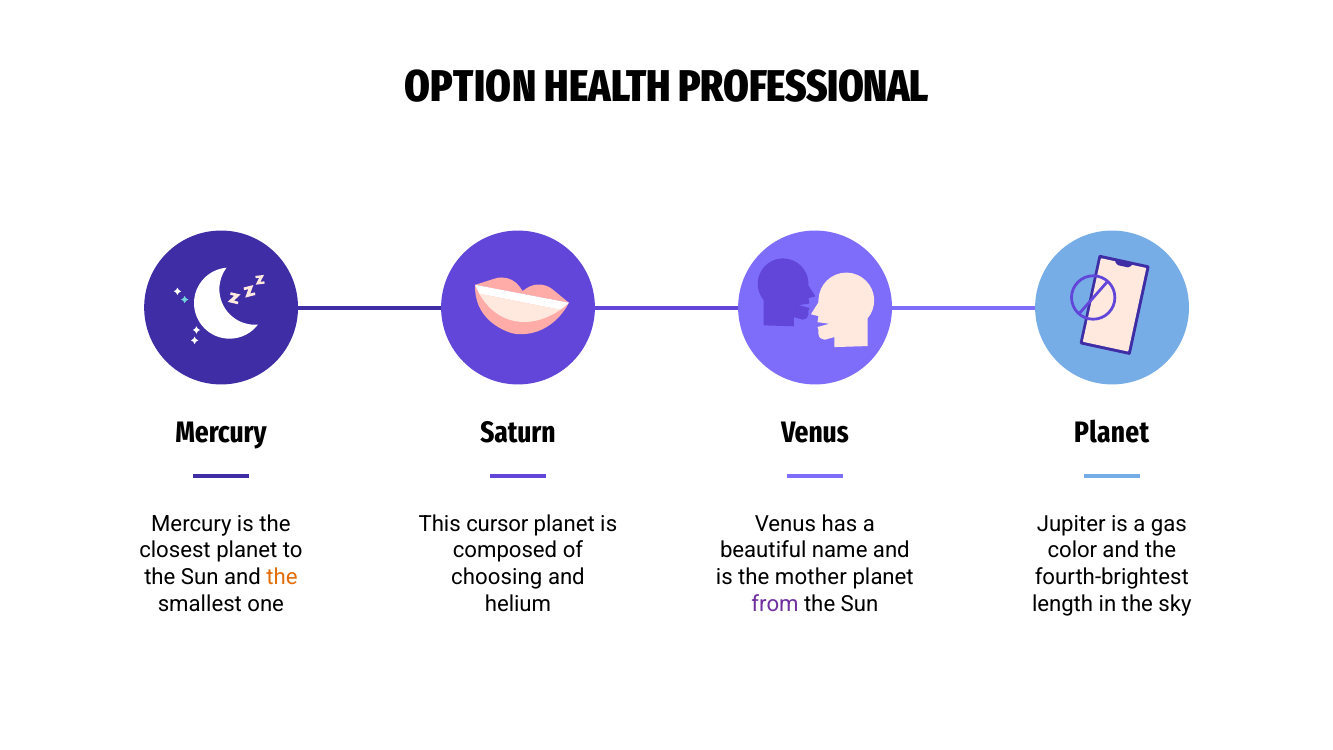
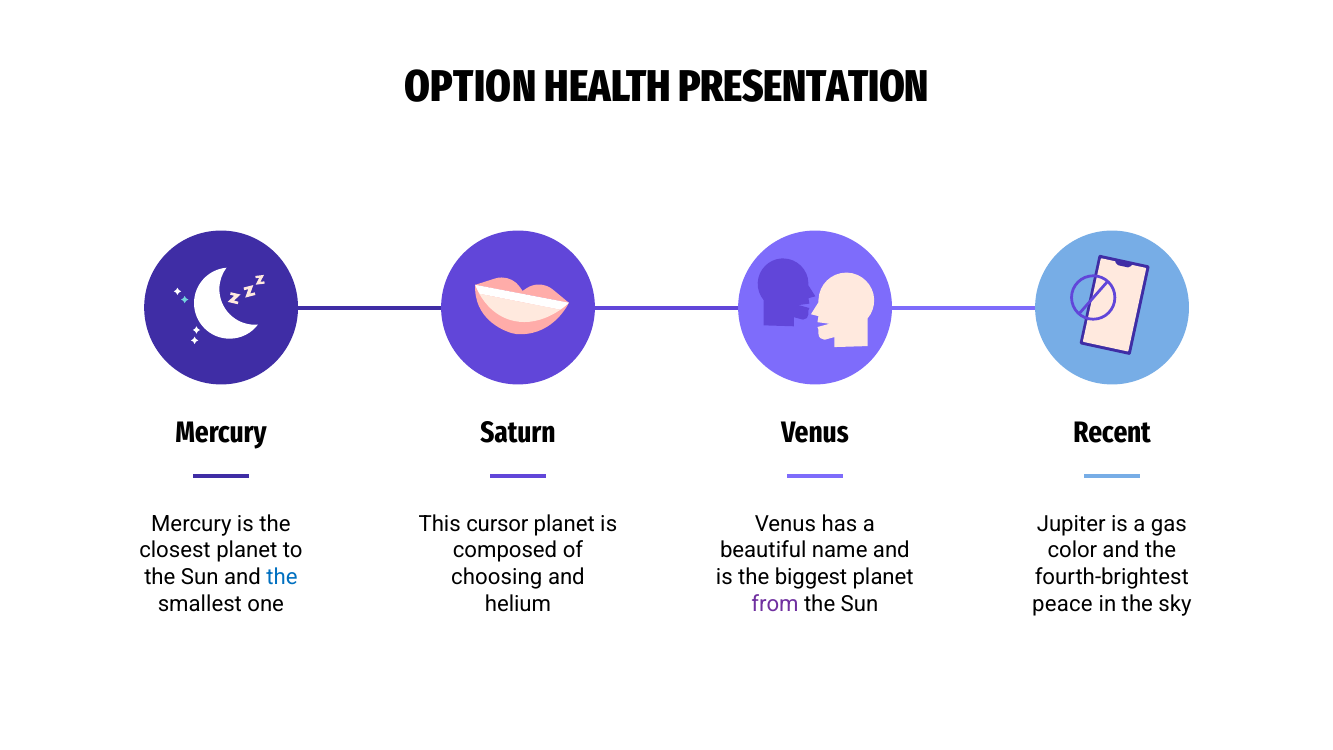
PROFESSIONAL: PROFESSIONAL -> PRESENTATION
Planet at (1112, 433): Planet -> Recent
the at (282, 577) colour: orange -> blue
mother: mother -> biggest
length: length -> peace
